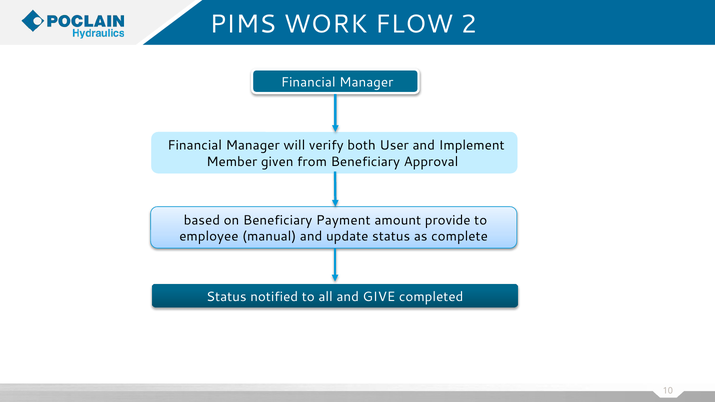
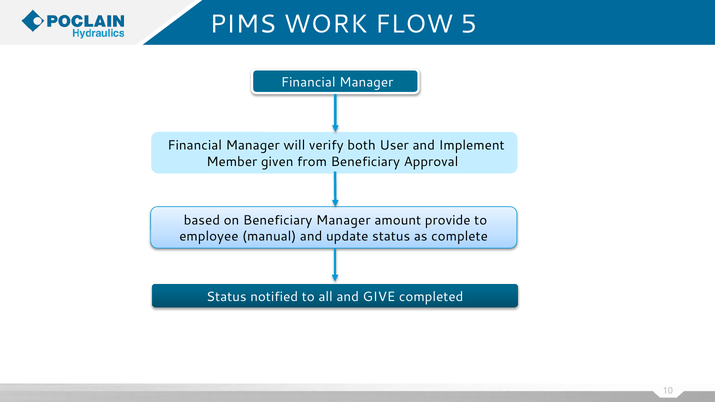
2: 2 -> 5
Beneficiary Payment: Payment -> Manager
